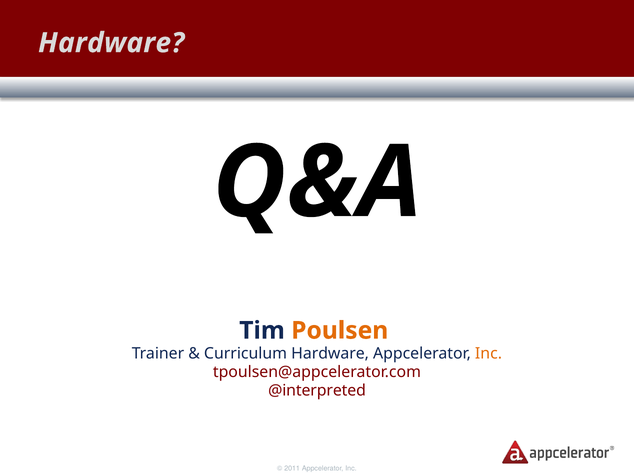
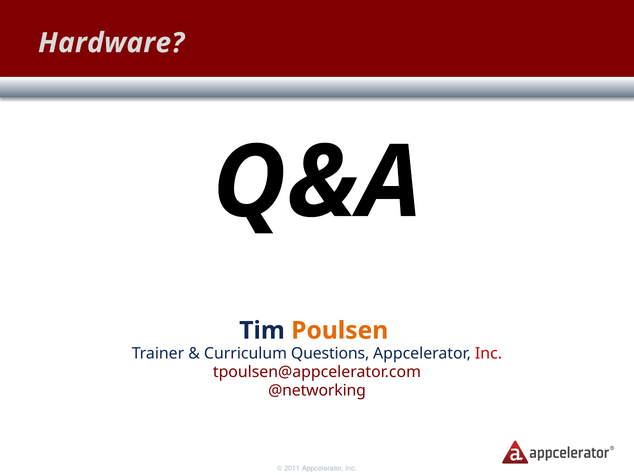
Curriculum Hardware: Hardware -> Questions
Inc at (488, 354) colour: orange -> red
@interpreted: @interpreted -> @networking
